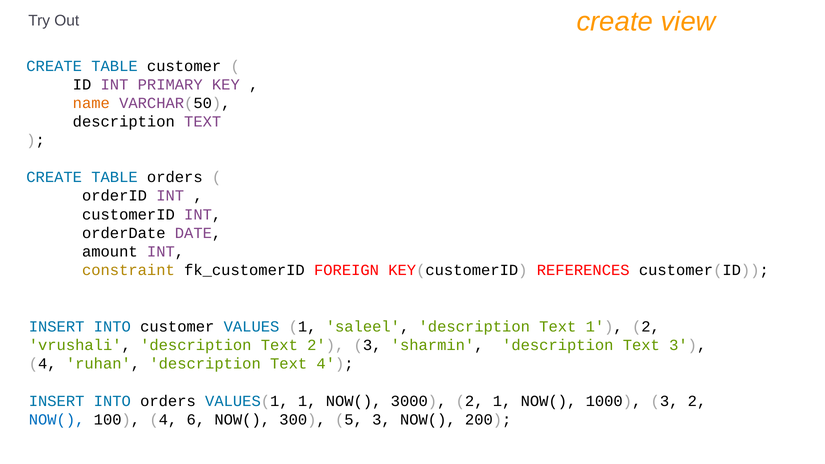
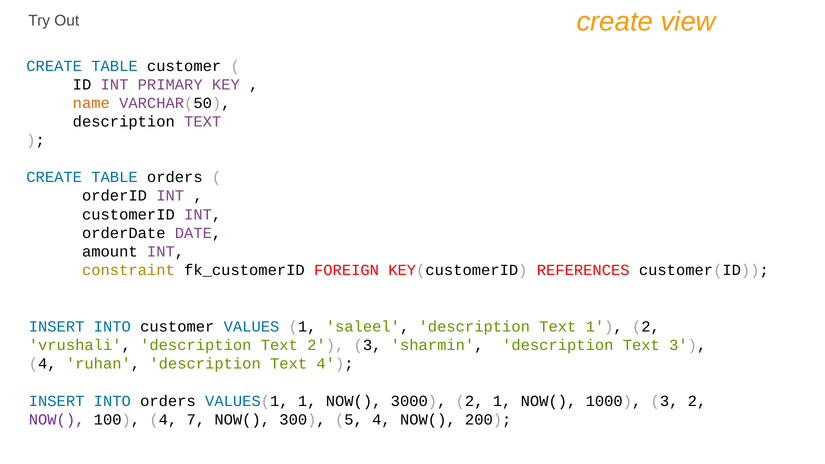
NOW( at (57, 420) colour: blue -> purple
6: 6 -> 7
5 3: 3 -> 4
